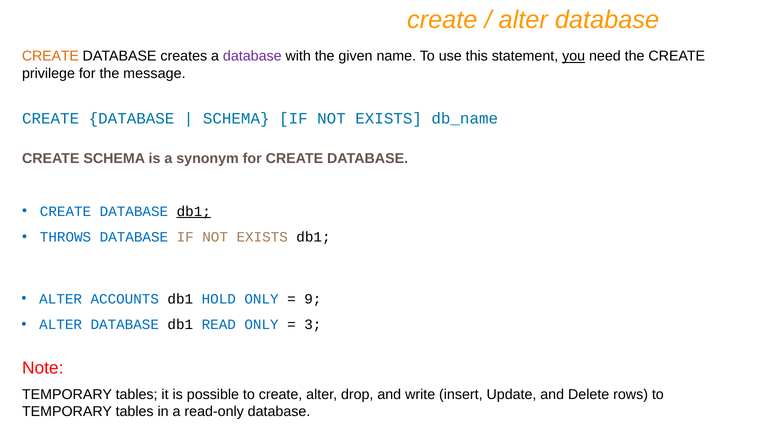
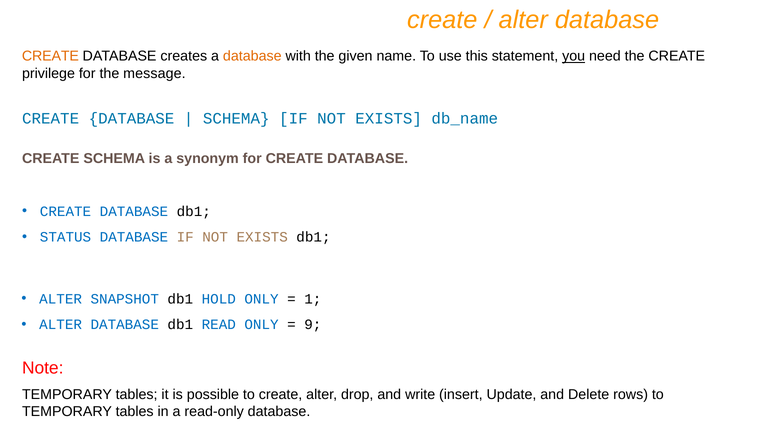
database at (252, 56) colour: purple -> orange
db1 at (194, 211) underline: present -> none
THROWS: THROWS -> STATUS
ACCOUNTS: ACCOUNTS -> SNAPSHOT
9: 9 -> 1
3: 3 -> 9
